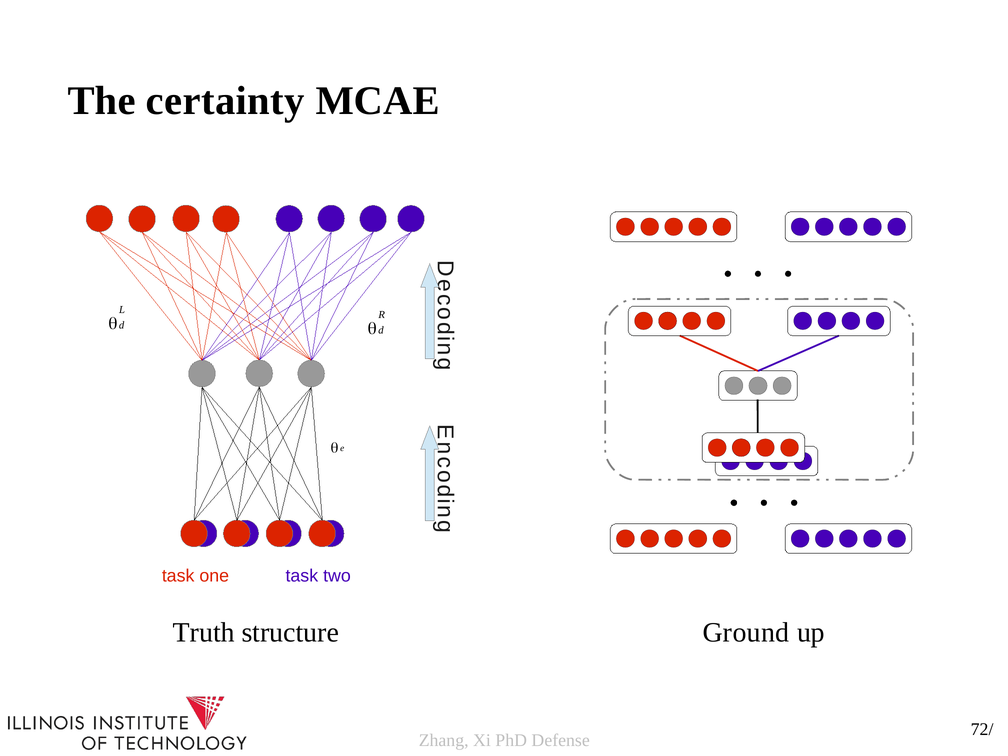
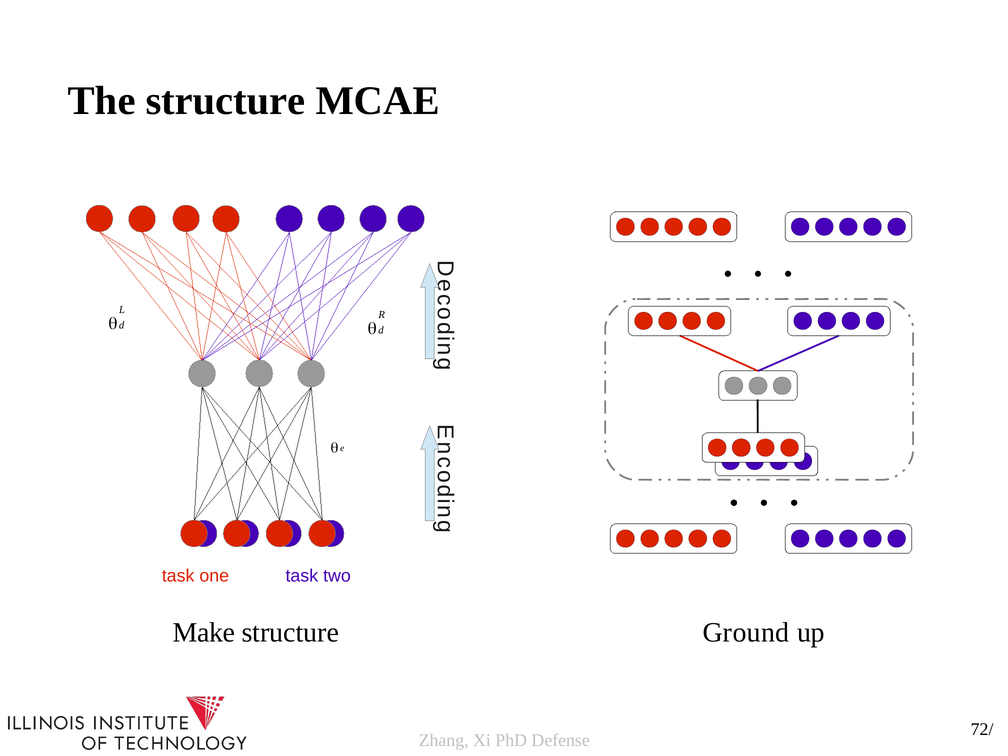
The certainty: certainty -> structure
Truth: Truth -> Make
